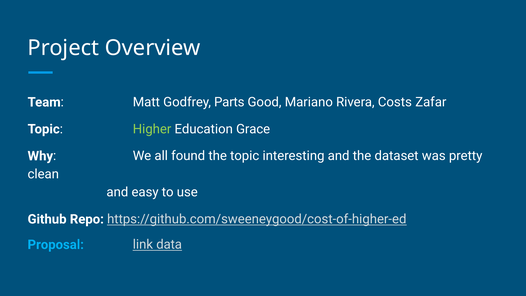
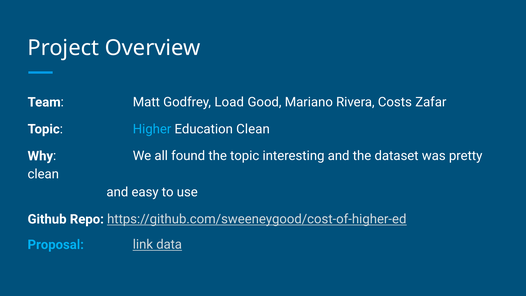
Parts: Parts -> Load
Higher colour: light green -> light blue
Education Grace: Grace -> Clean
